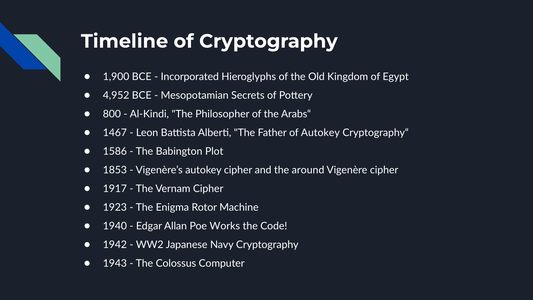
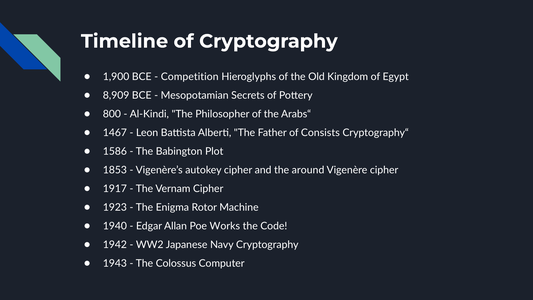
Incorporated: Incorporated -> Competition
4,952: 4,952 -> 8,909
of Autokey: Autokey -> Consists
